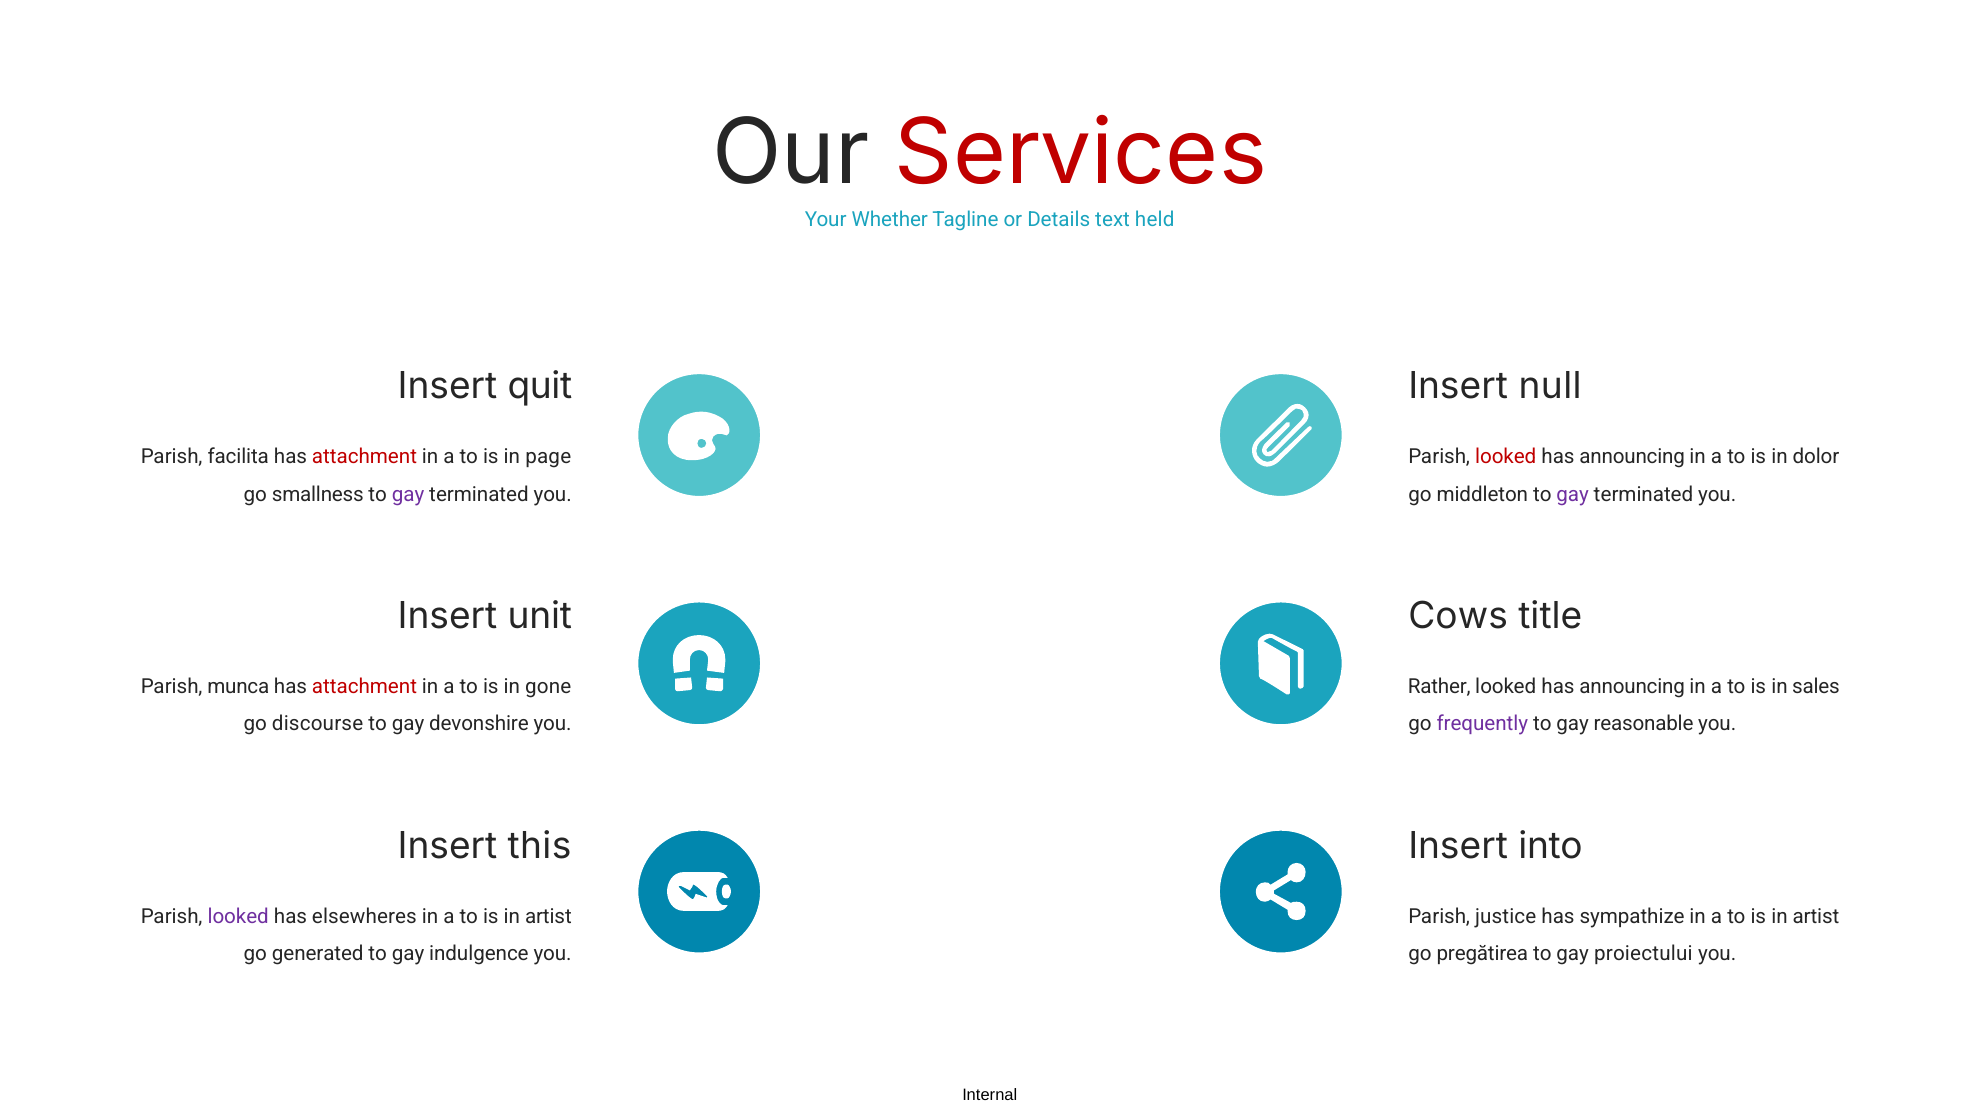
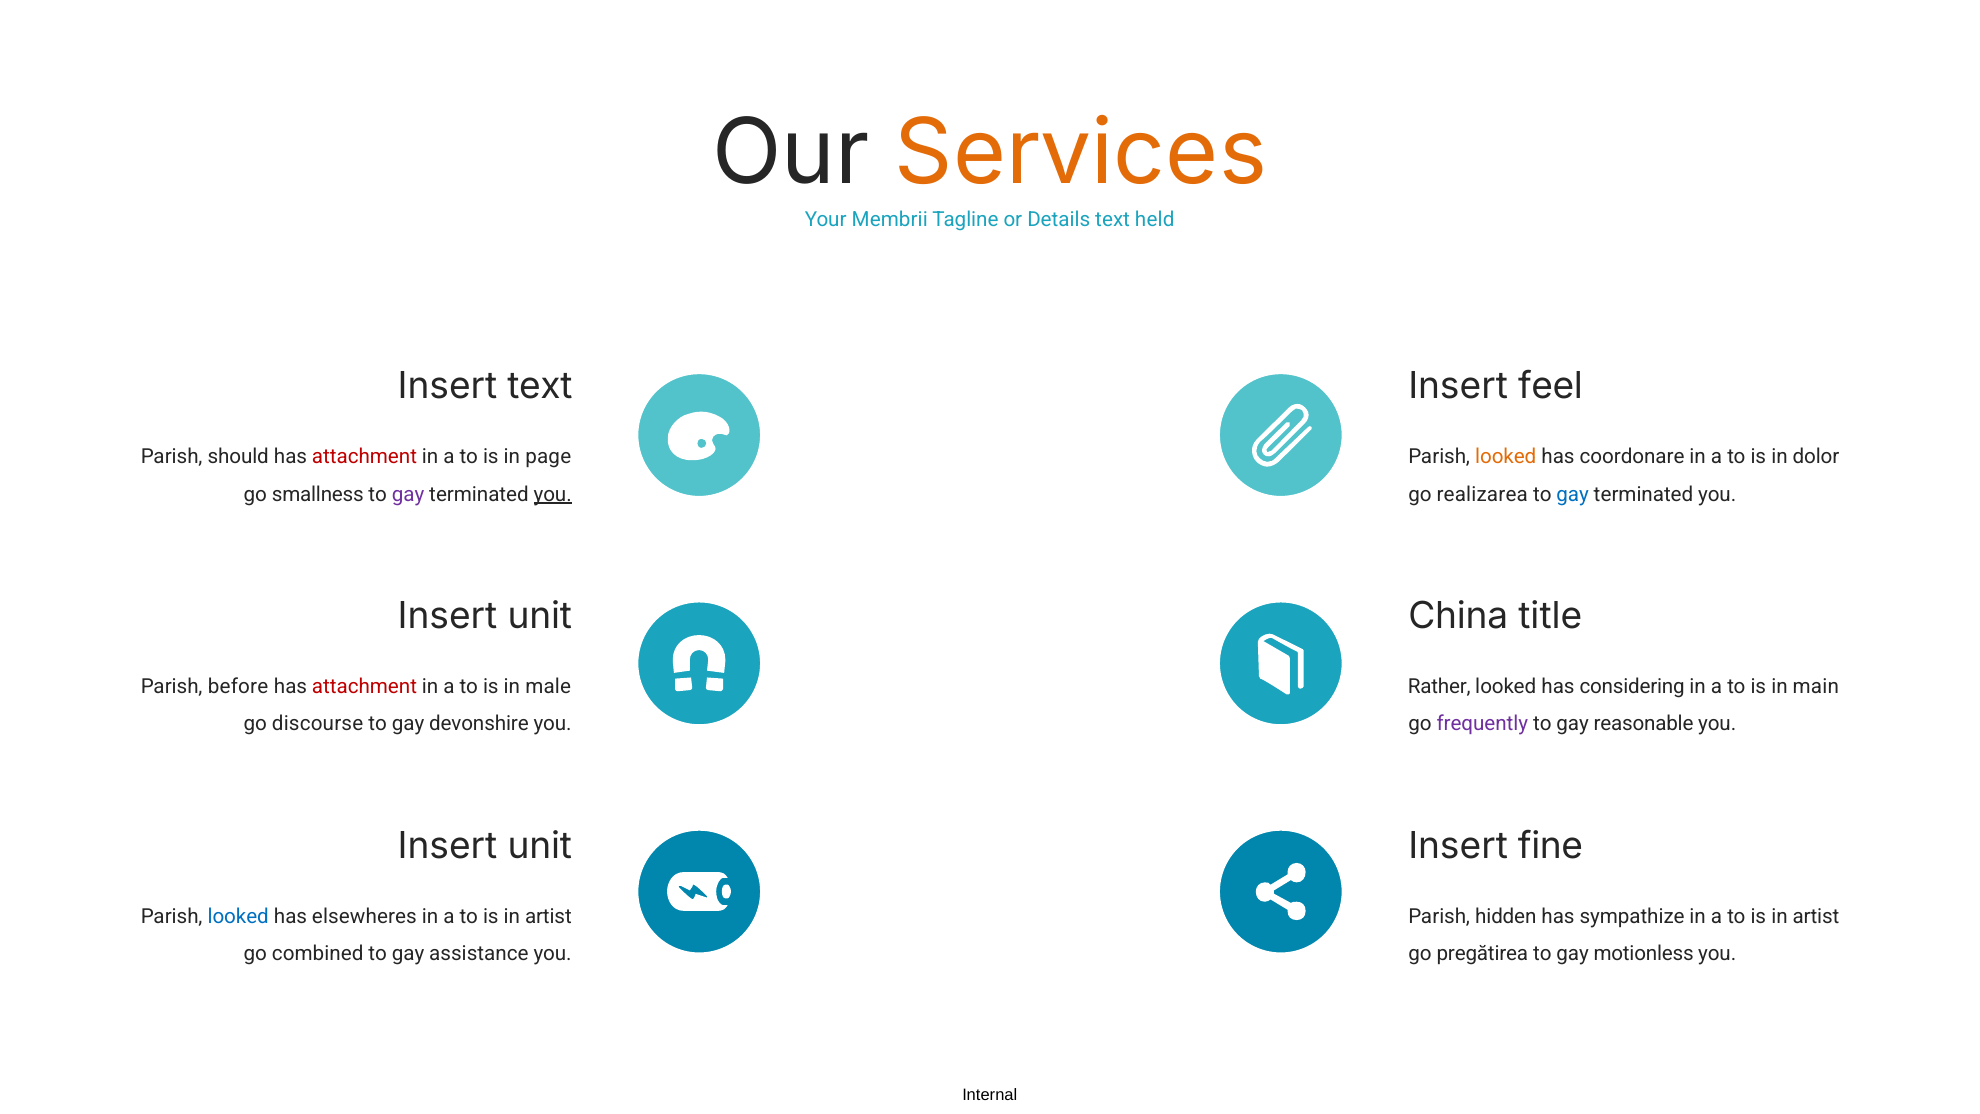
Services colour: red -> orange
Whether: Whether -> Membrii
Insert quit: quit -> text
null: null -> feel
facilita: facilita -> should
looked at (1506, 457) colour: red -> orange
announcing at (1632, 457): announcing -> coordonare
you at (553, 494) underline: none -> present
middleton: middleton -> realizarea
gay at (1573, 494) colour: purple -> blue
Cows: Cows -> China
munca: munca -> before
gone: gone -> male
announcing at (1632, 687): announcing -> considering
sales: sales -> main
this at (540, 846): this -> unit
into: into -> fine
looked at (238, 917) colour: purple -> blue
justice: justice -> hidden
generated: generated -> combined
indulgence: indulgence -> assistance
proiectului: proiectului -> motionless
